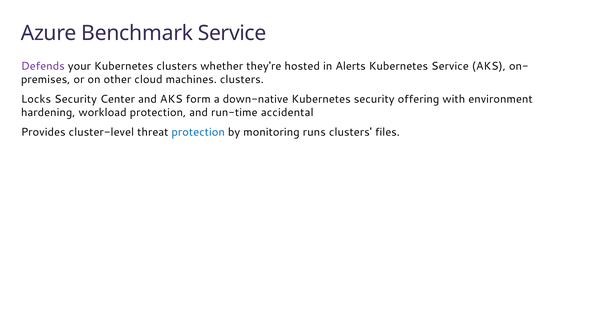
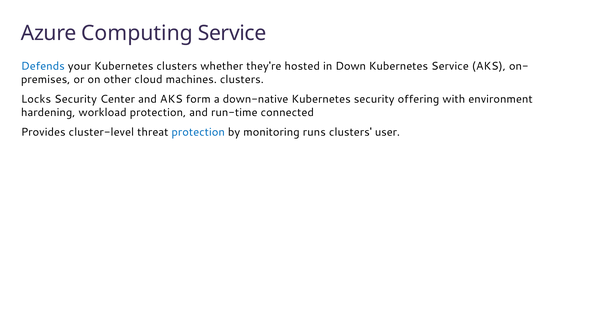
Benchmark: Benchmark -> Computing
Defends colour: purple -> blue
Alerts: Alerts -> Down
accidental: accidental -> connected
files: files -> user
